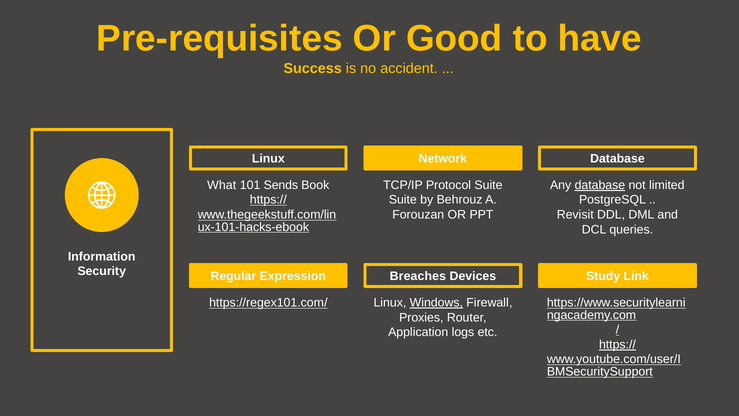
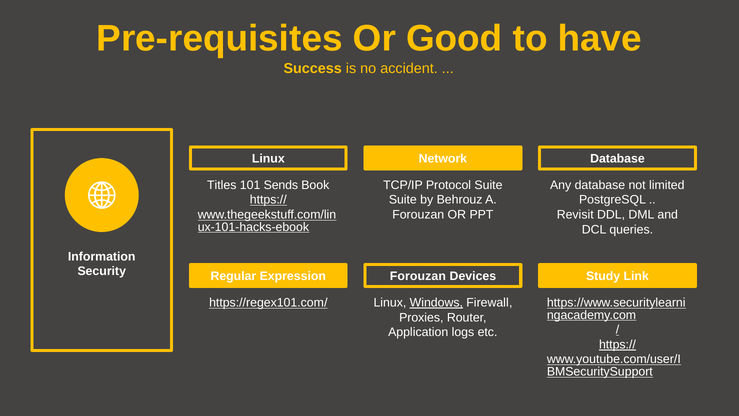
What: What -> Titles
database at (600, 185) underline: present -> none
Breaches at (418, 276): Breaches -> Forouzan
